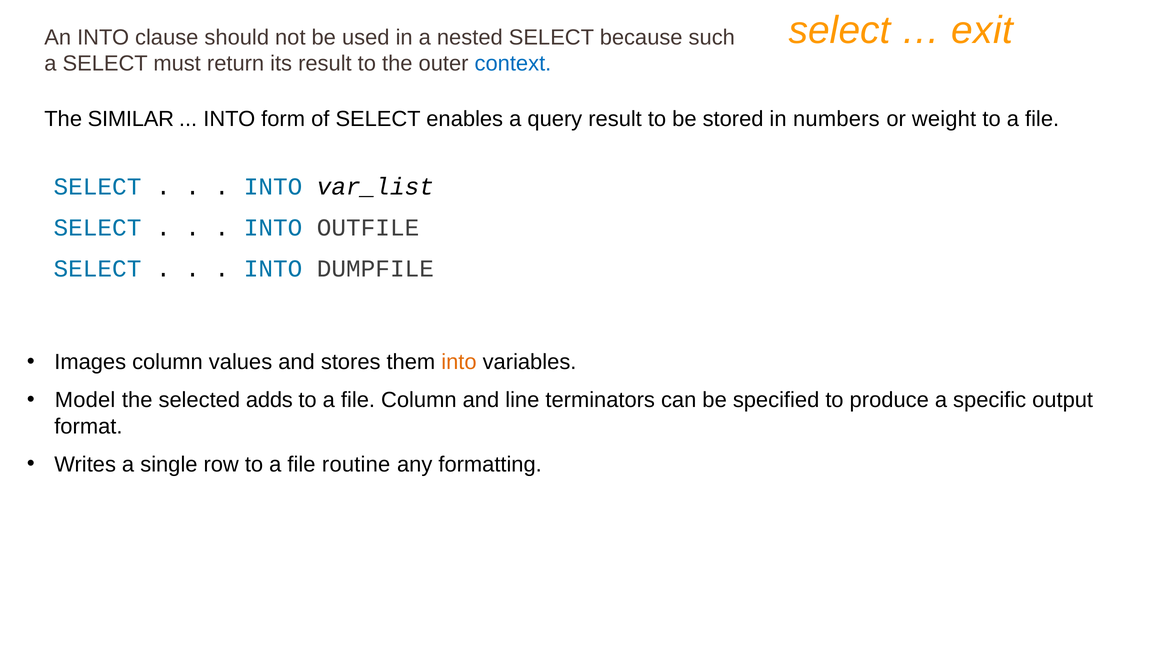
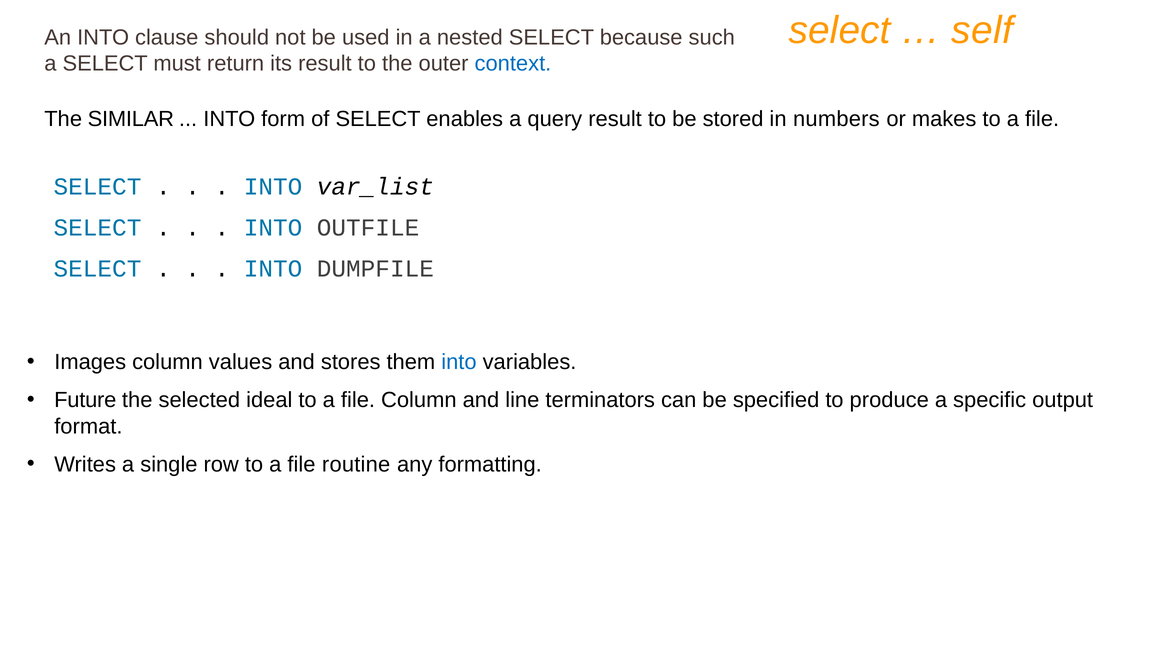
exit: exit -> self
weight: weight -> makes
into at (459, 362) colour: orange -> blue
Model: Model -> Future
adds: adds -> ideal
